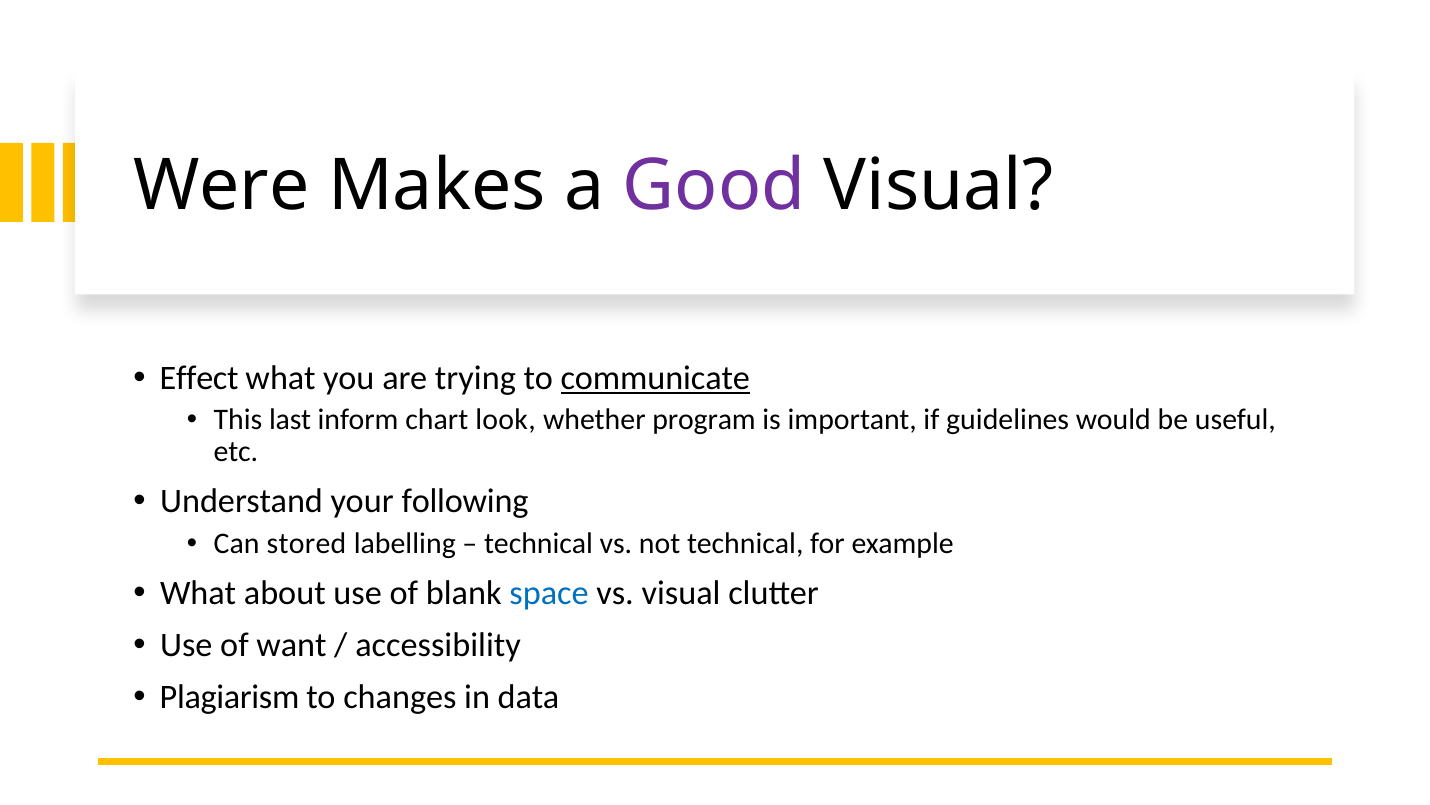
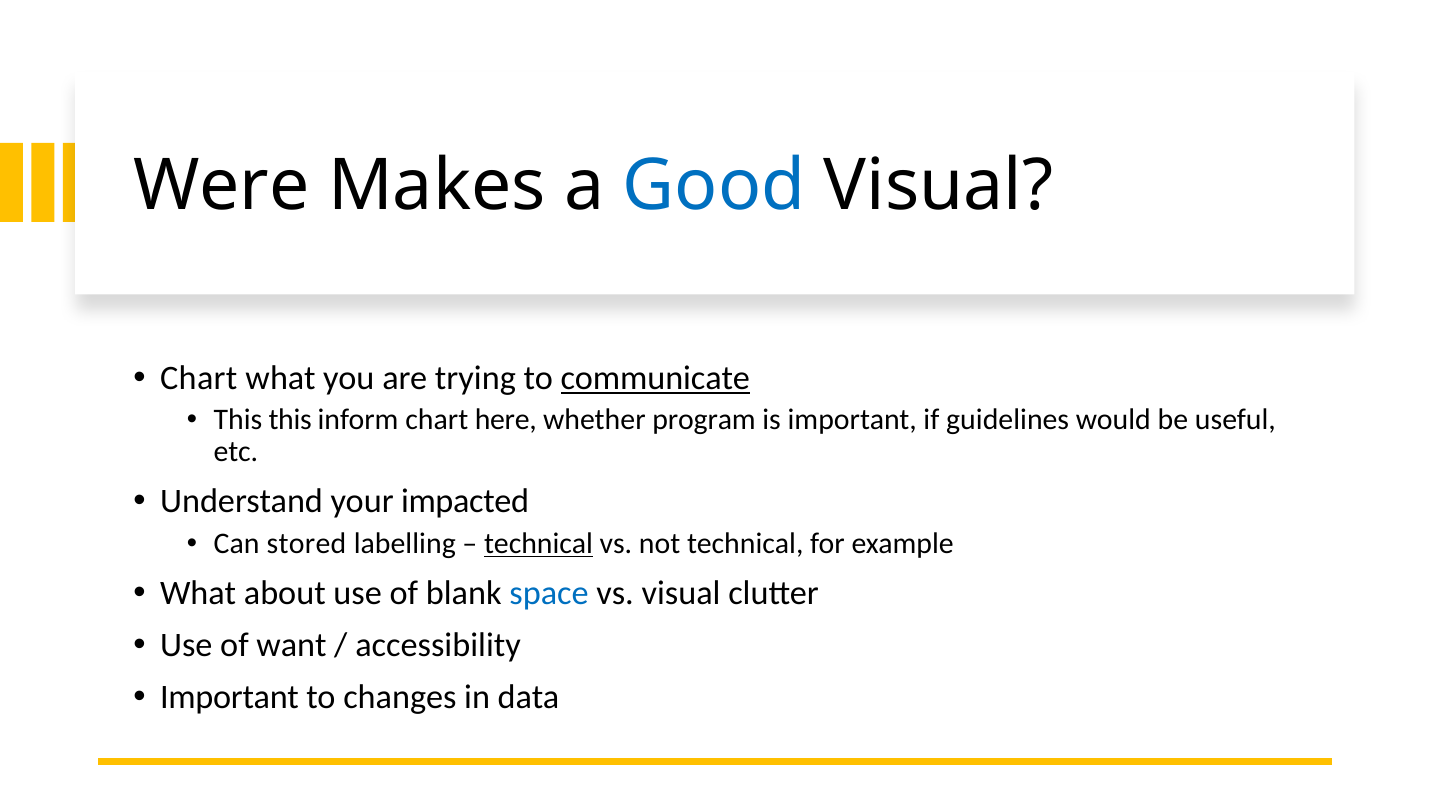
Good colour: purple -> blue
Effect at (199, 378): Effect -> Chart
This last: last -> this
look: look -> here
following: following -> impacted
technical at (539, 543) underline: none -> present
Plagiarism at (230, 697): Plagiarism -> Important
